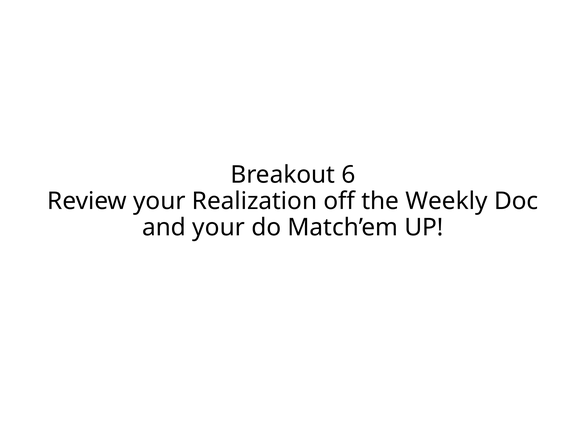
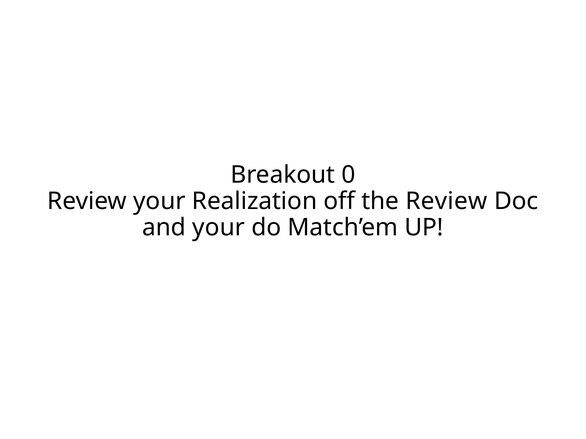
6: 6 -> 0
the Weekly: Weekly -> Review
